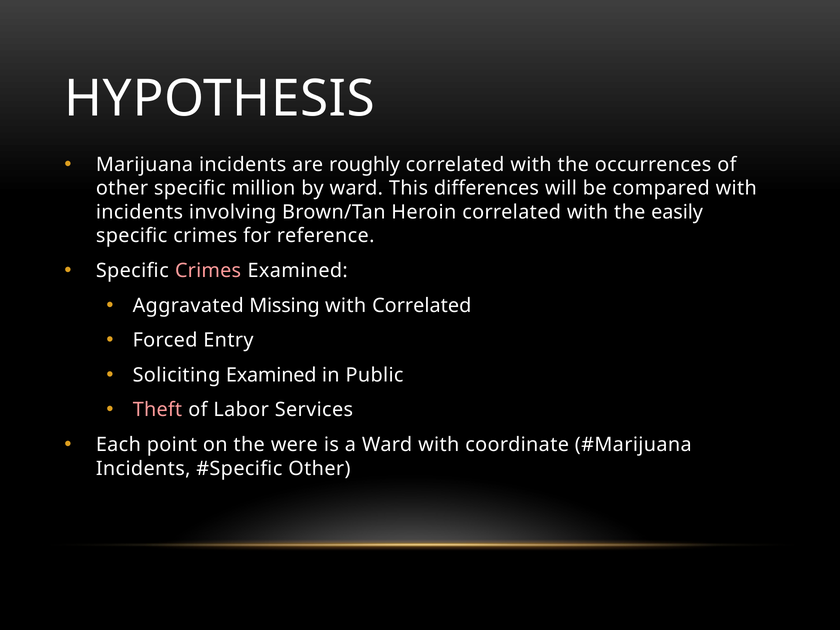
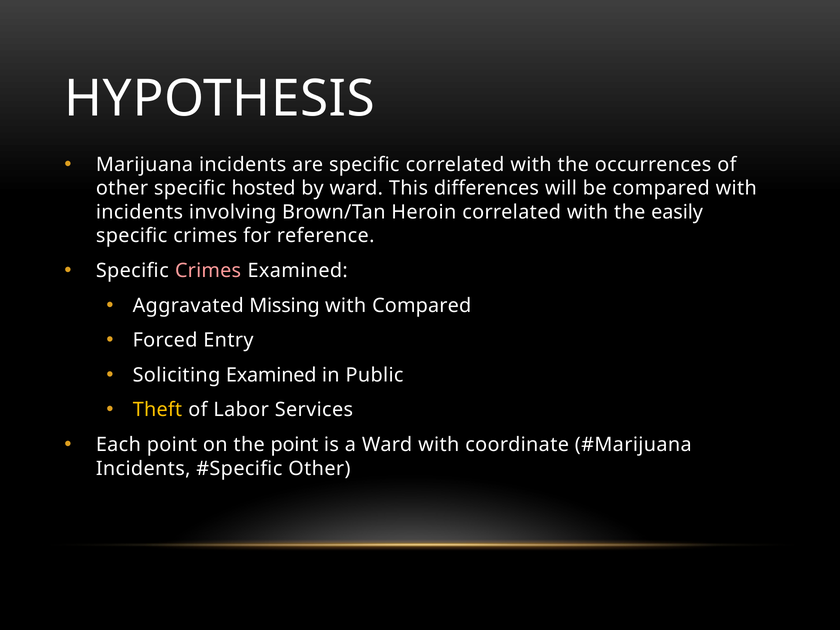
are roughly: roughly -> specific
million: million -> hosted
with Correlated: Correlated -> Compared
Theft colour: pink -> yellow
the were: were -> point
